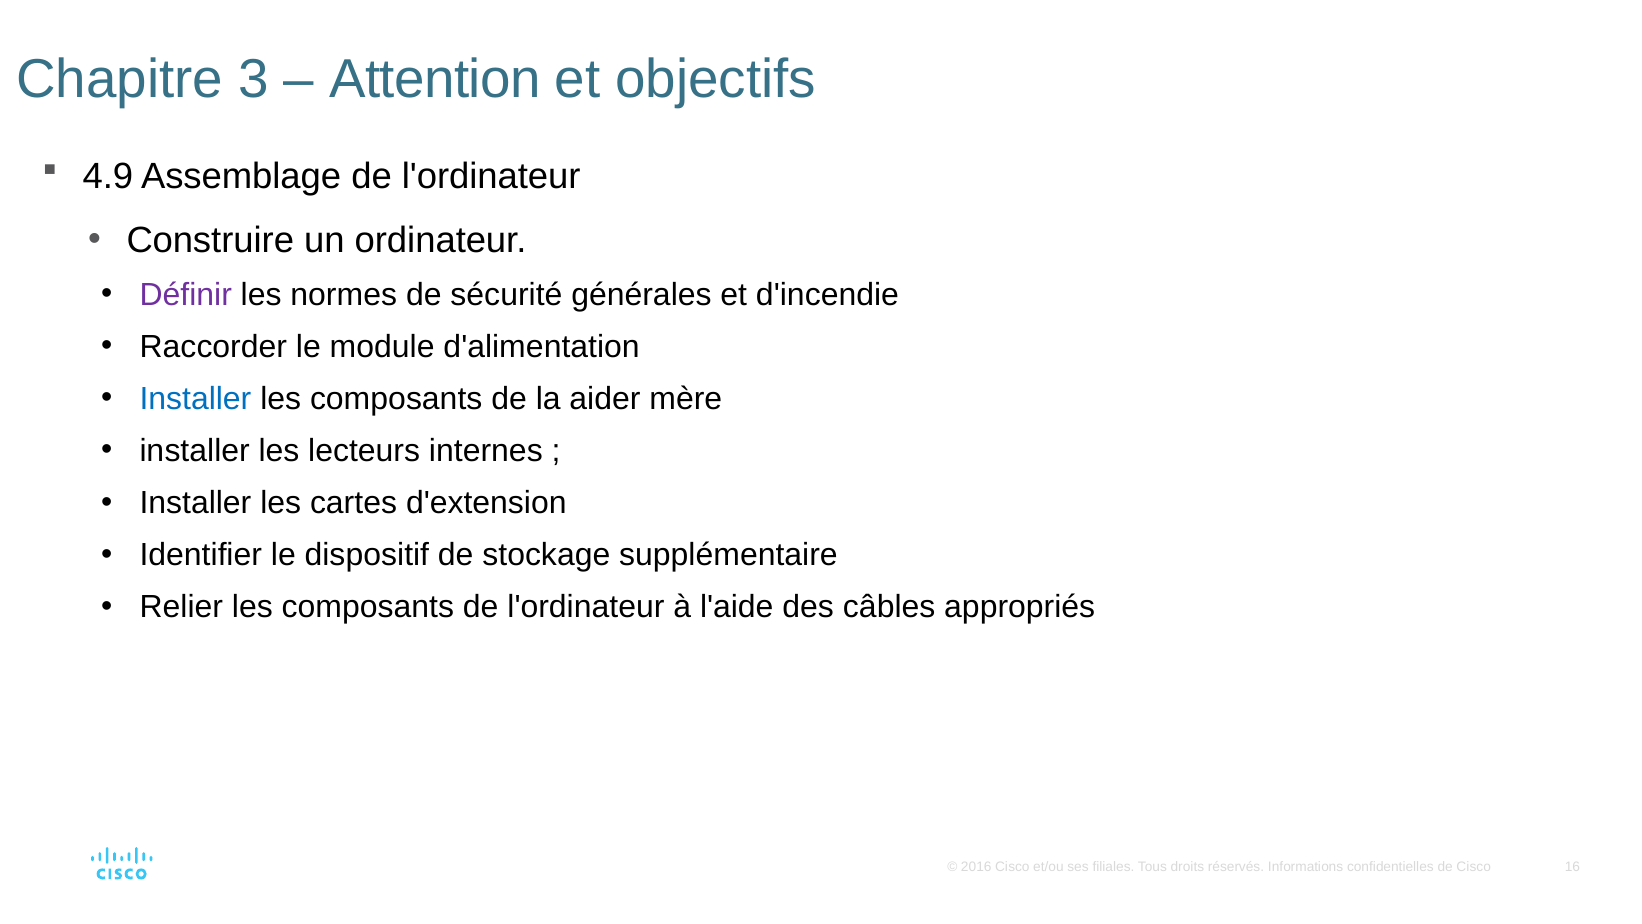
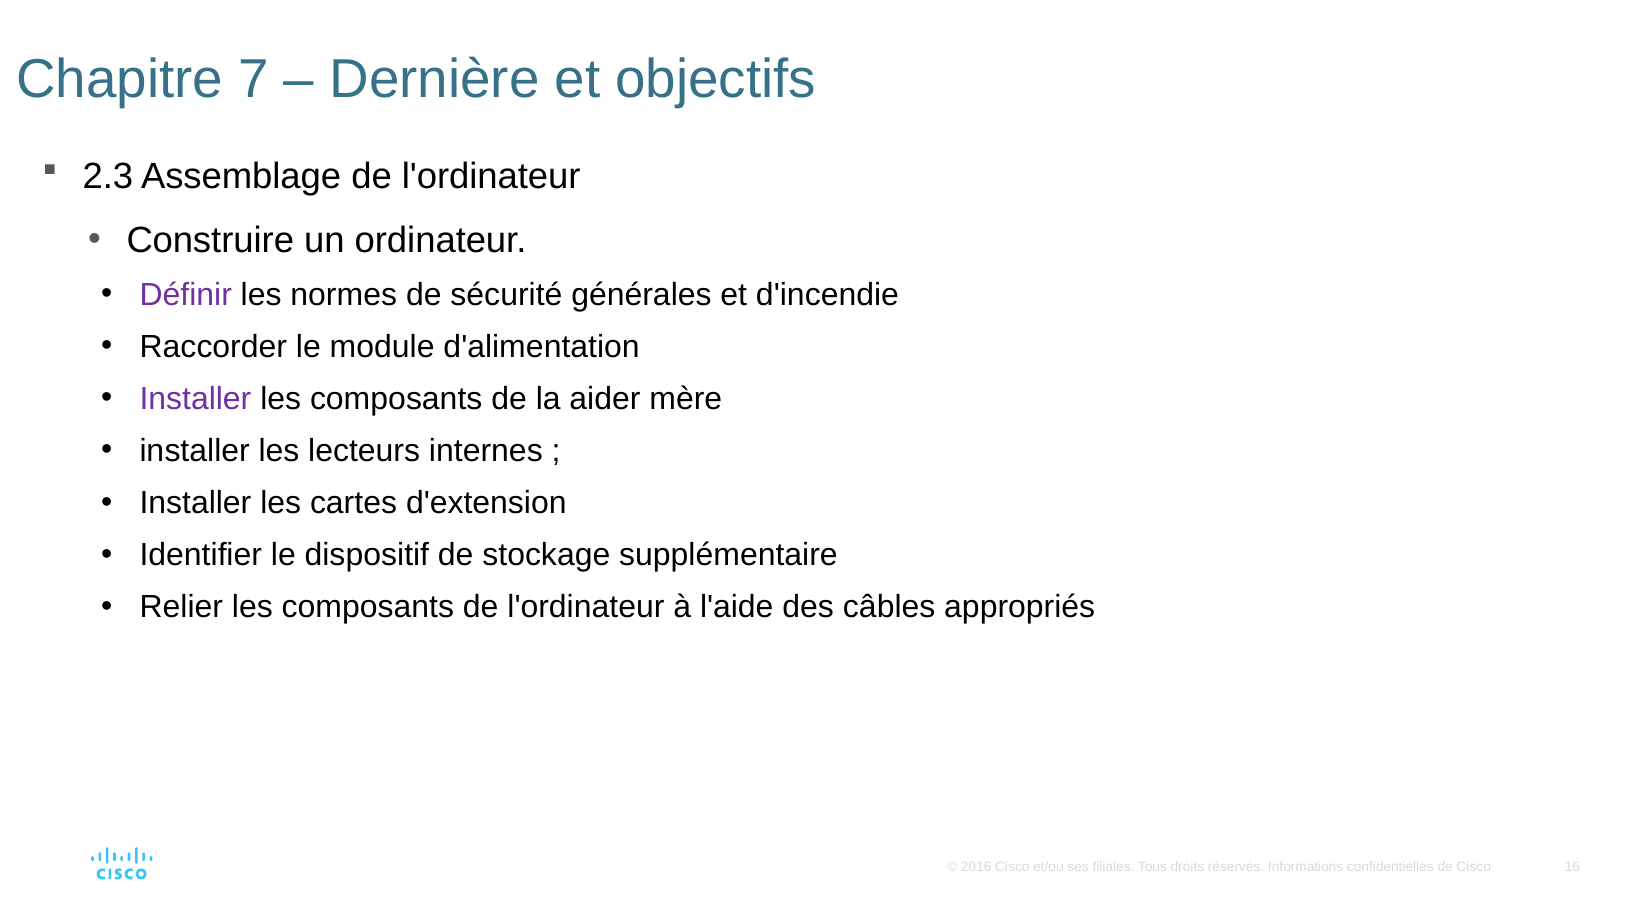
3: 3 -> 7
Attention: Attention -> Dernière
4.9: 4.9 -> 2.3
Installer at (195, 399) colour: blue -> purple
